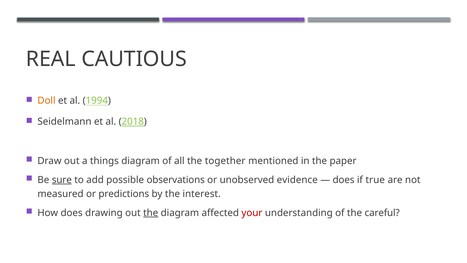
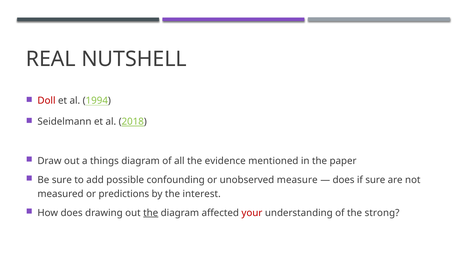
CAUTIOUS: CAUTIOUS -> NUTSHELL
Doll colour: orange -> red
together: together -> evidence
sure at (62, 180) underline: present -> none
observations: observations -> confounding
evidence: evidence -> measure
if true: true -> sure
careful: careful -> strong
